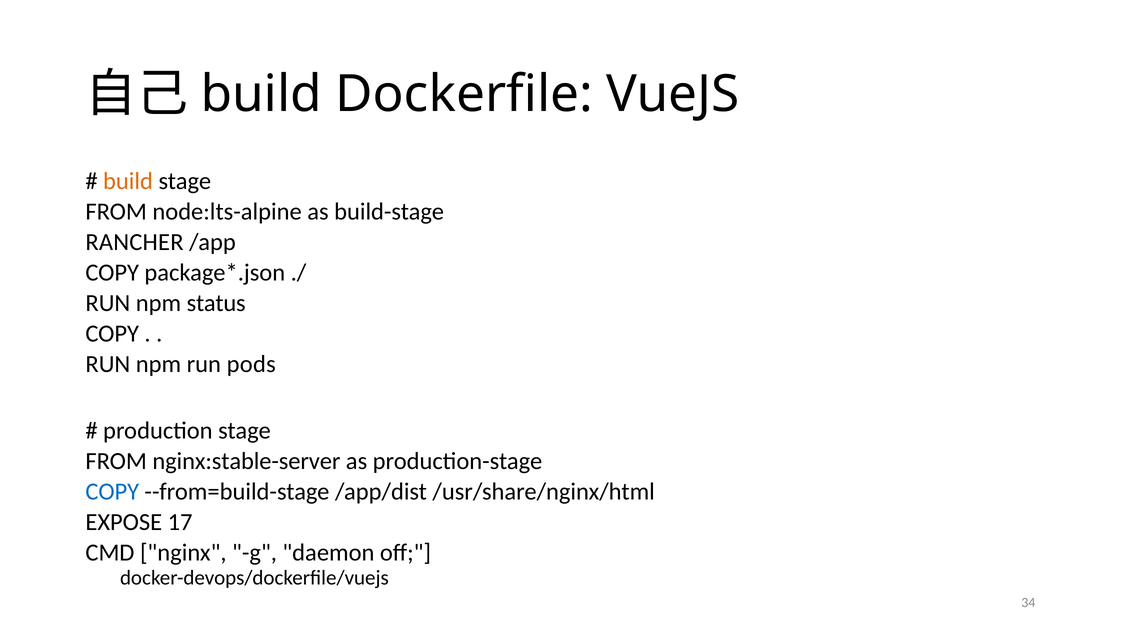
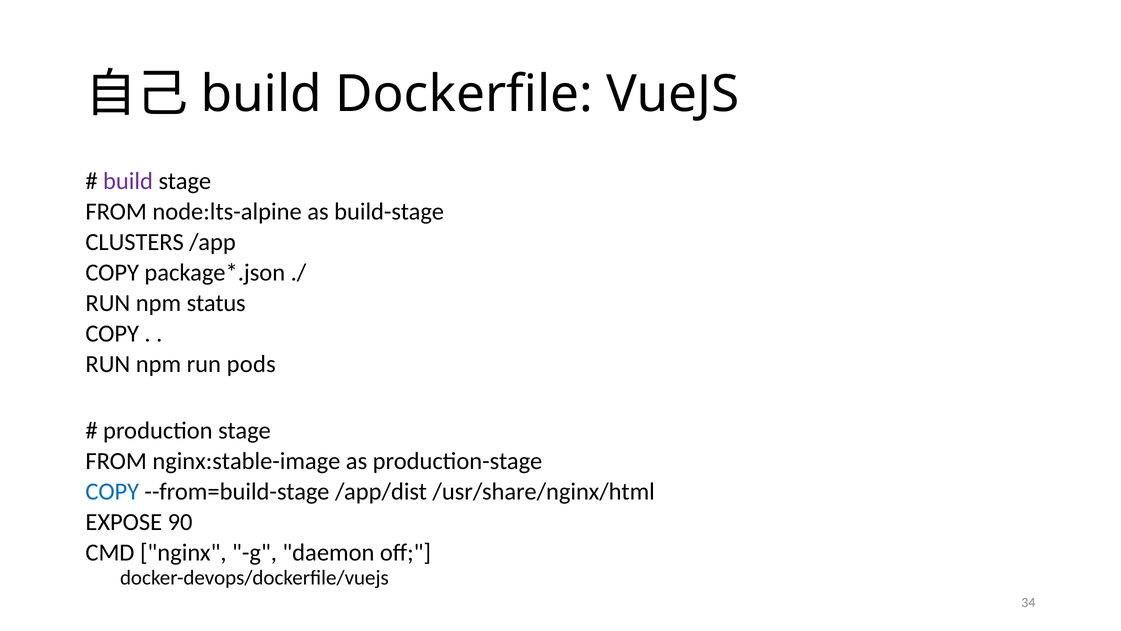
build at (128, 181) colour: orange -> purple
RANCHER: RANCHER -> CLUSTERS
nginx:stable-server: nginx:stable-server -> nginx:stable-image
17: 17 -> 90
